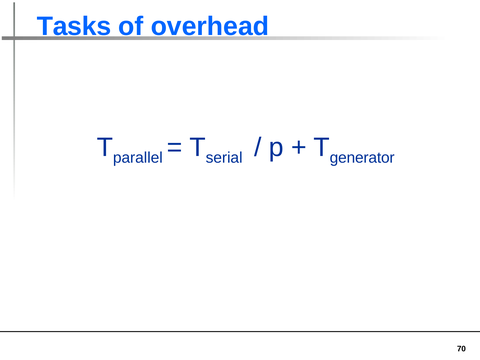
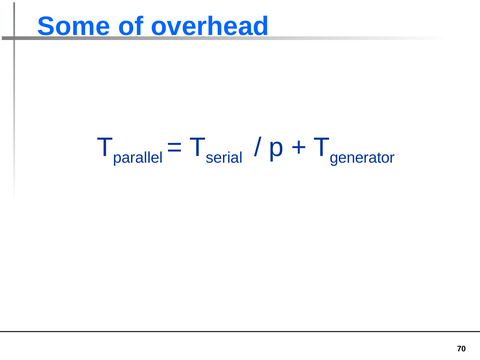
Tasks: Tasks -> Some
